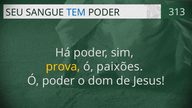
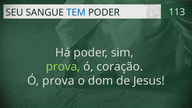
313: 313 -> 113
prova at (63, 67) colour: yellow -> light green
paixões: paixões -> coração
Ó poder: poder -> prova
